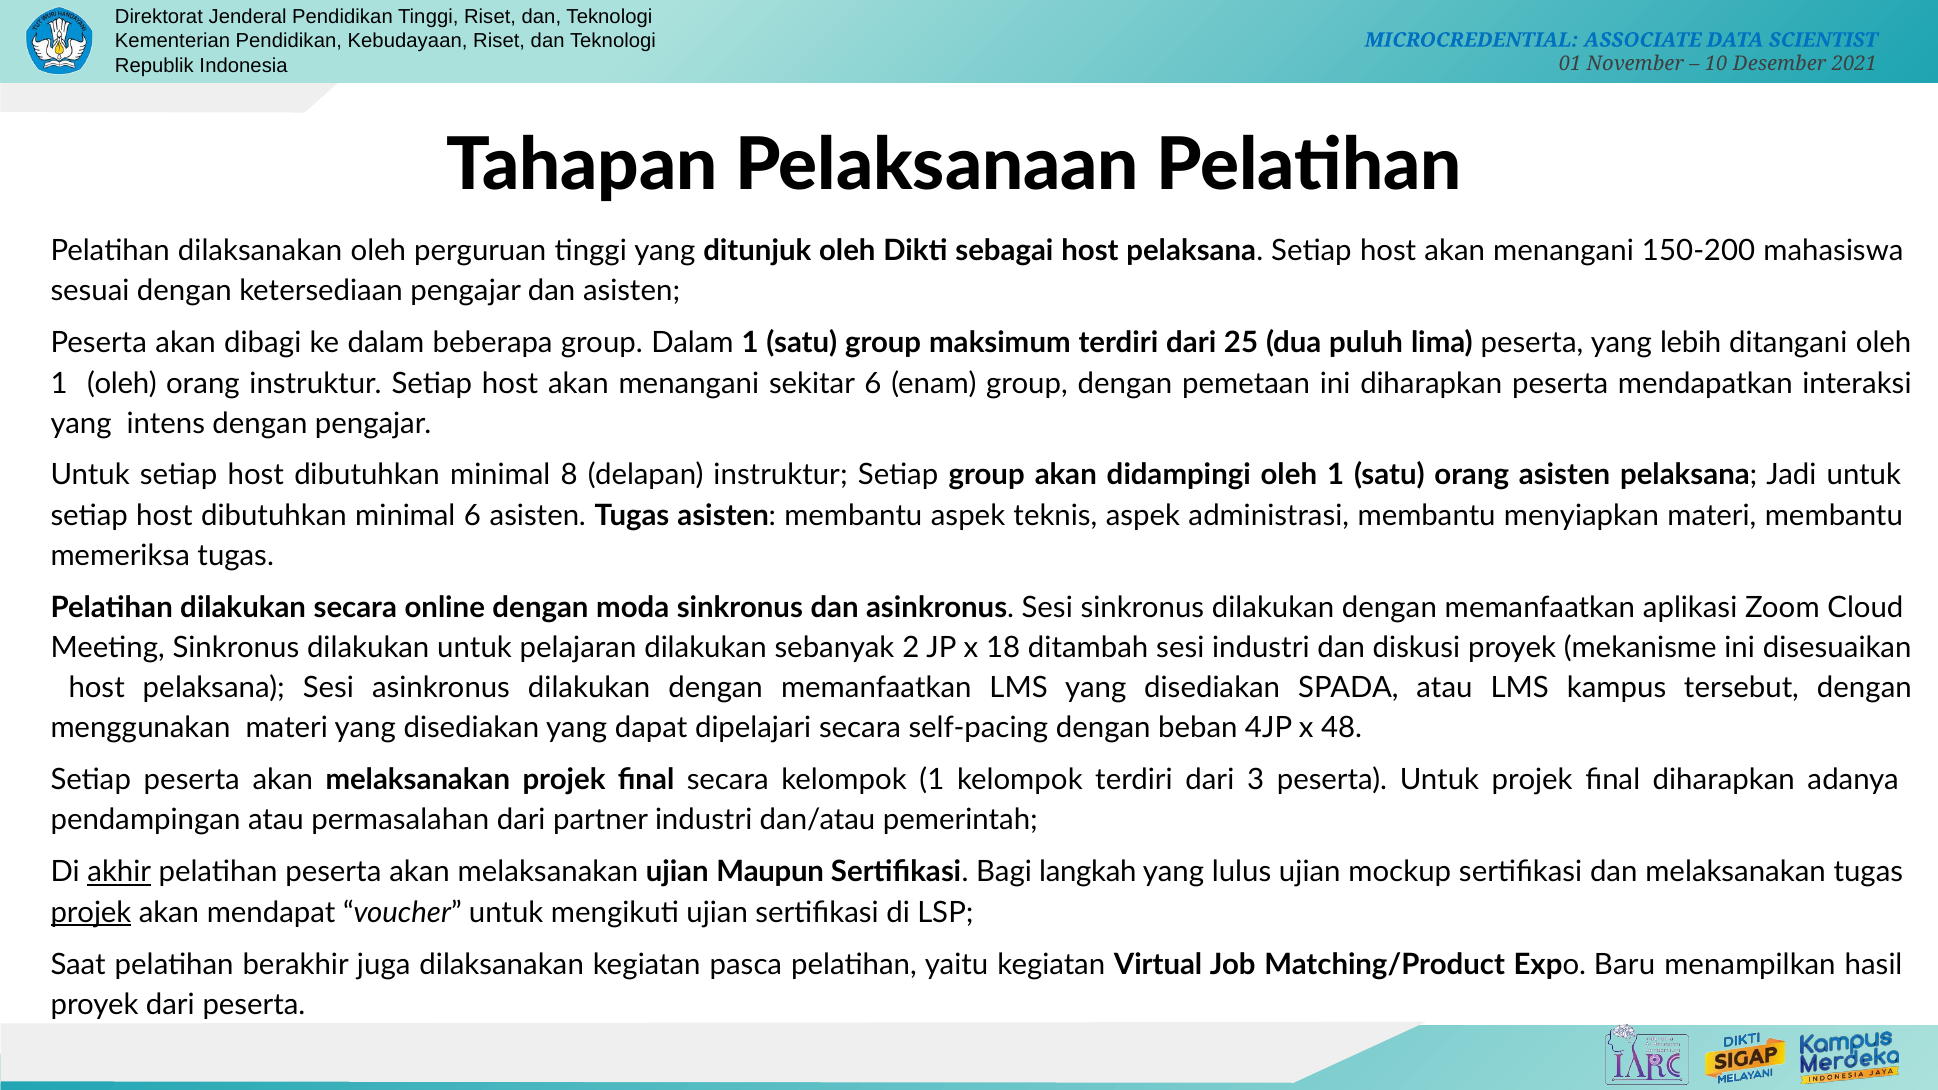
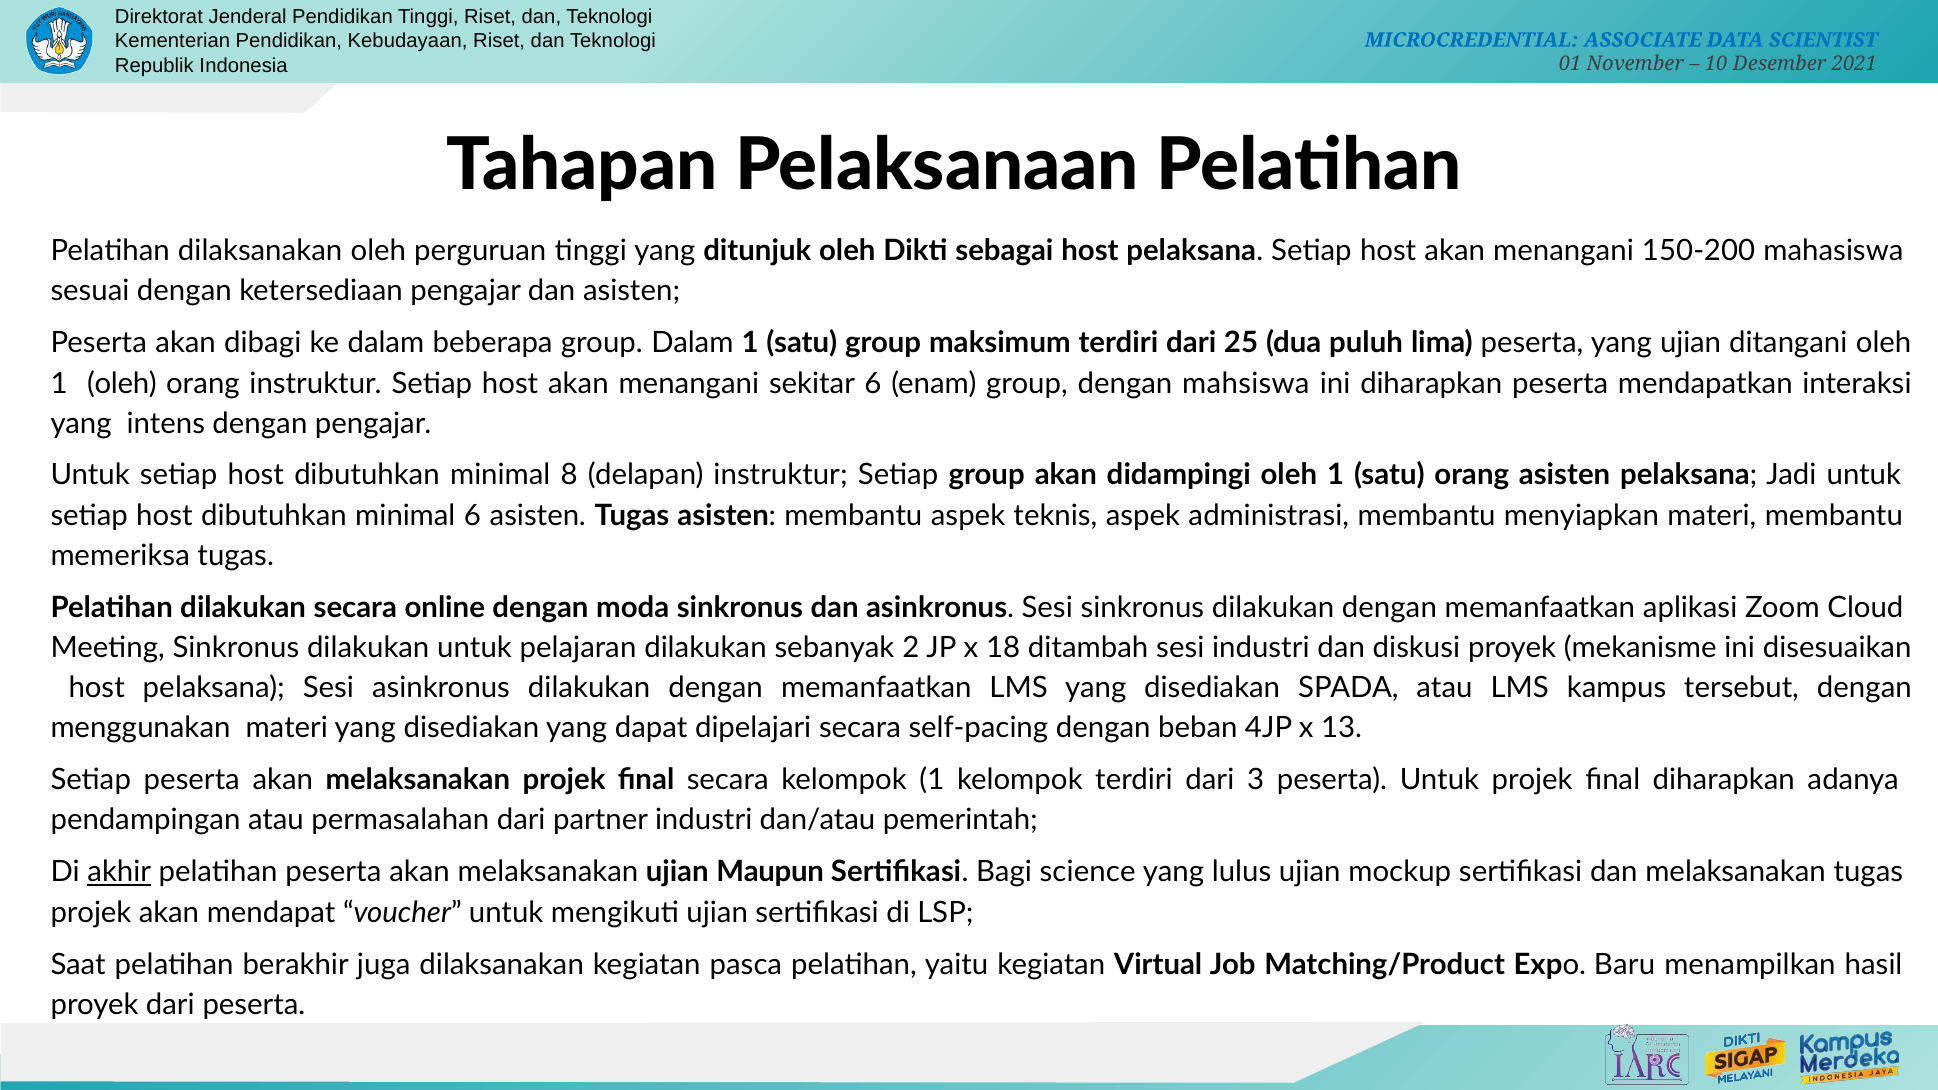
yang lebih: lebih -> ujian
pemetaan: pemetaan -> mahsiswa
48: 48 -> 13
langkah: langkah -> science
projek at (91, 913) underline: present -> none
